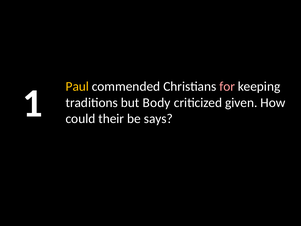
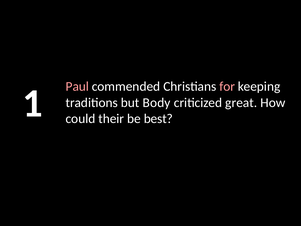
Paul colour: yellow -> pink
given: given -> great
says: says -> best
